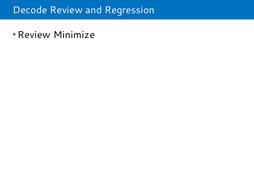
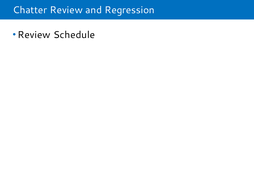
Decode: Decode -> Chatter
Minimize: Minimize -> Schedule
